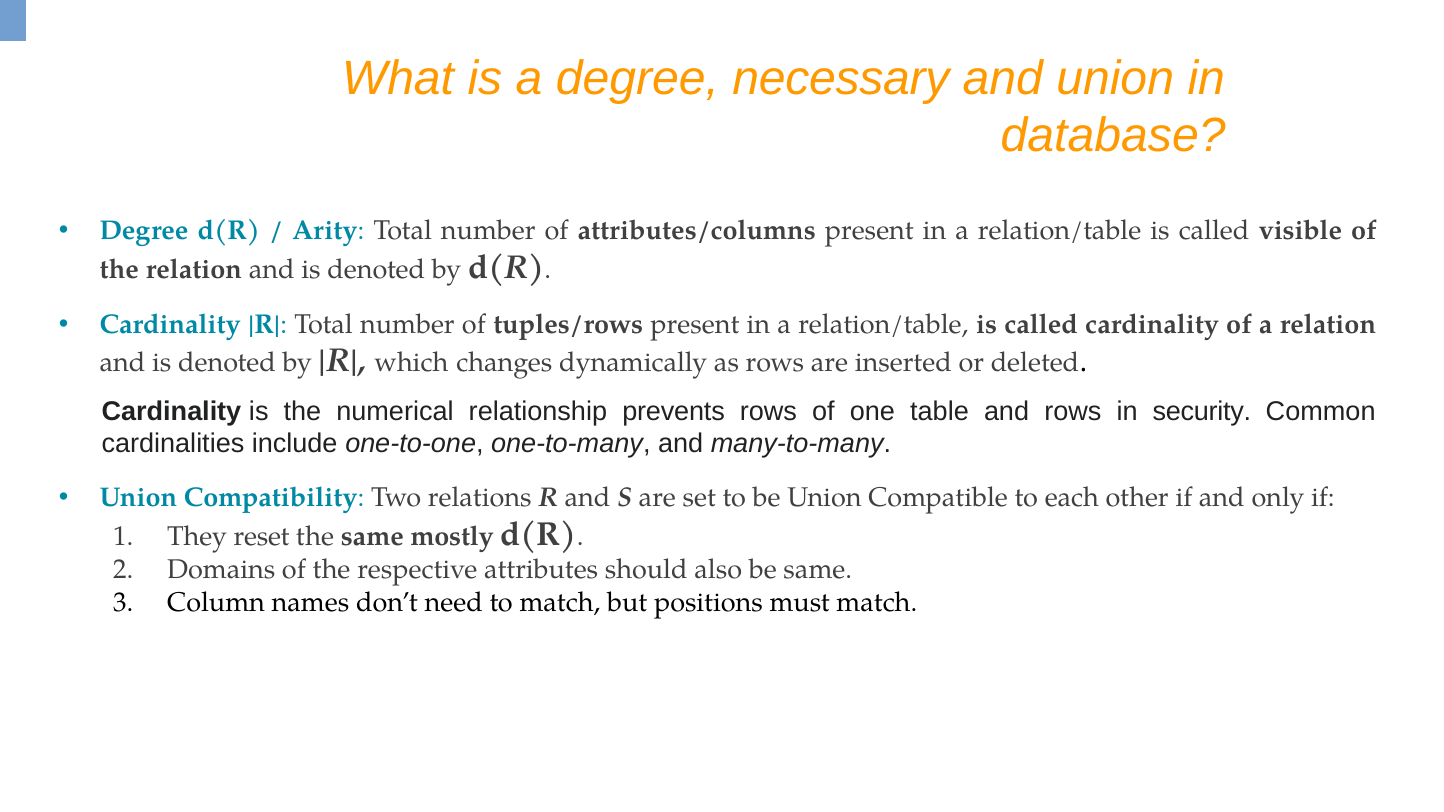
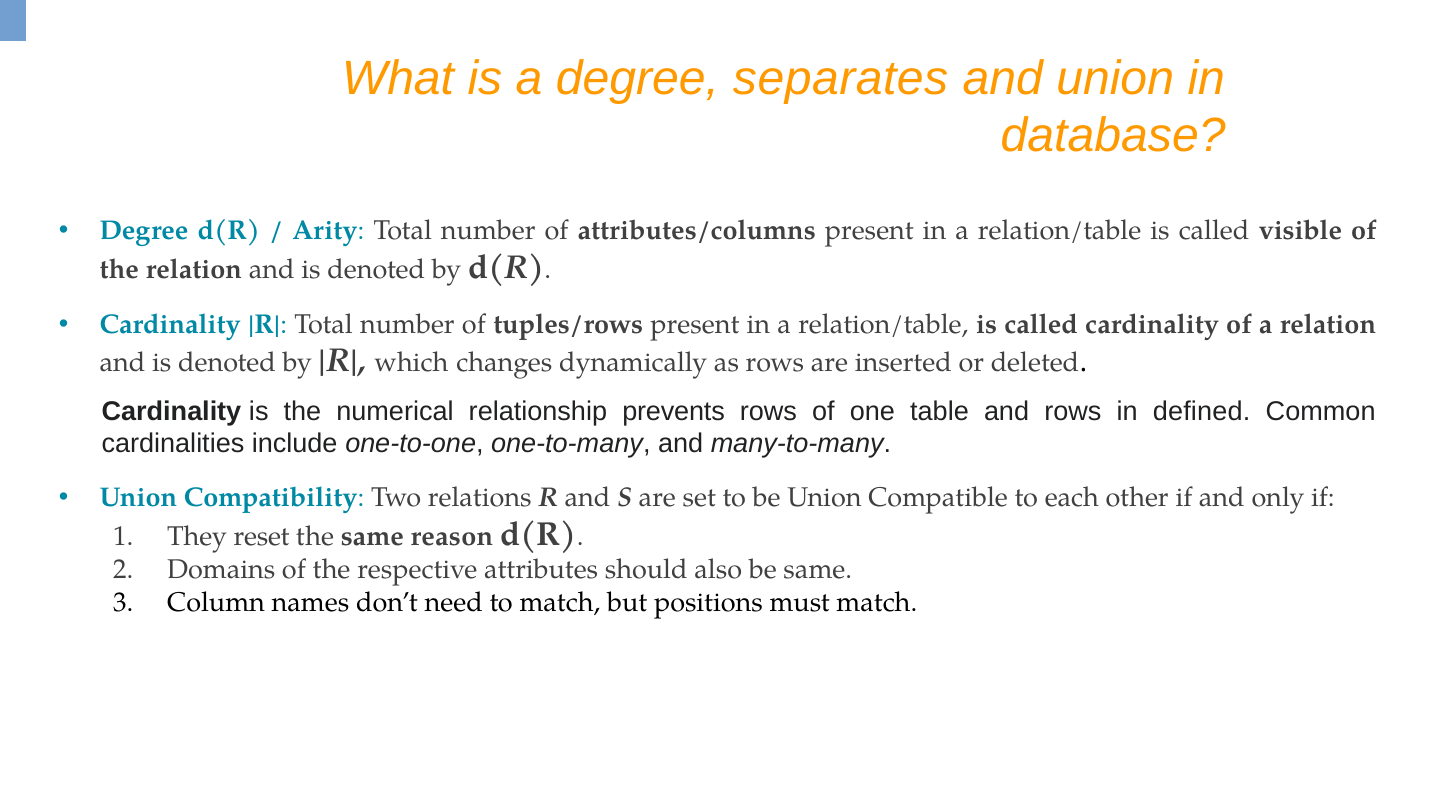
necessary: necessary -> separates
security: security -> defined
mostly: mostly -> reason
